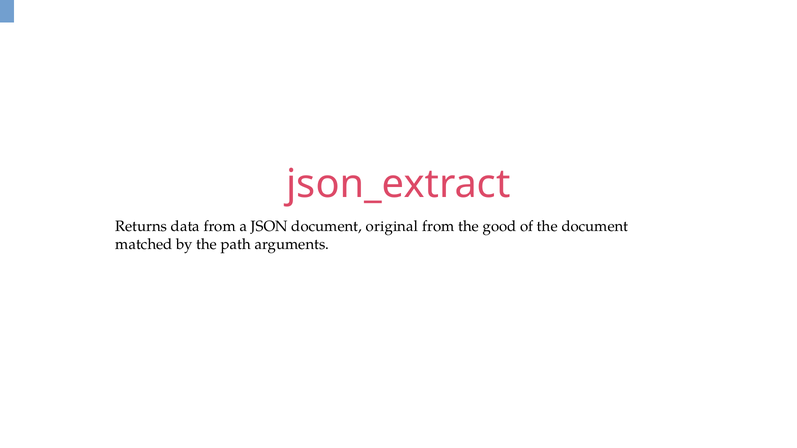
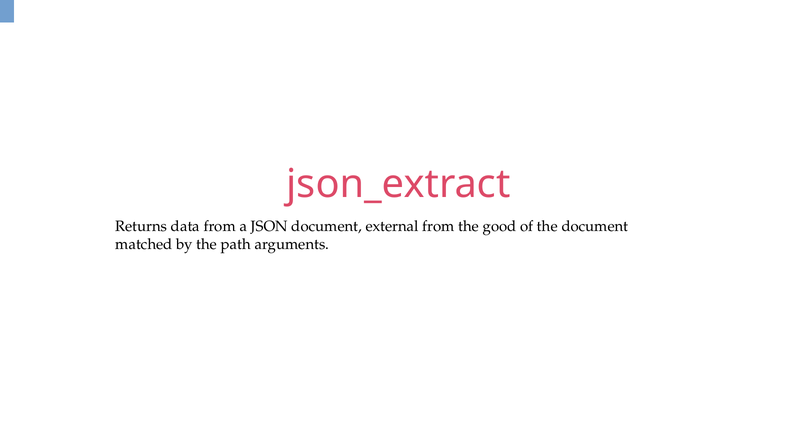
original: original -> external
